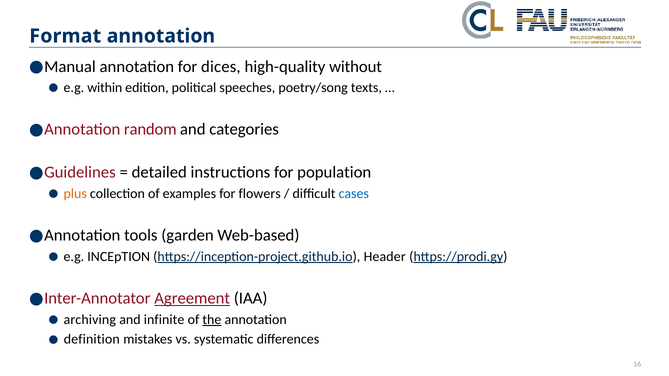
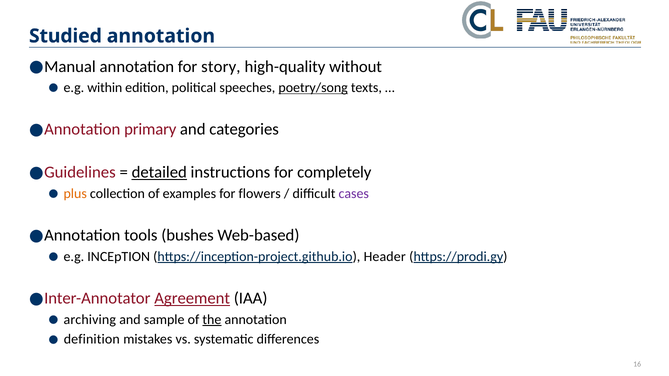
Format: Format -> Studied
dices: dices -> story
poetry/song underline: none -> present
random: random -> primary
detailed underline: none -> present
population: population -> completely
cases colour: blue -> purple
garden: garden -> bushes
infinite: infinite -> sample
